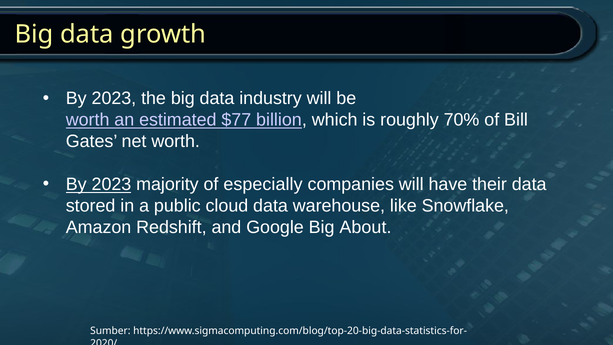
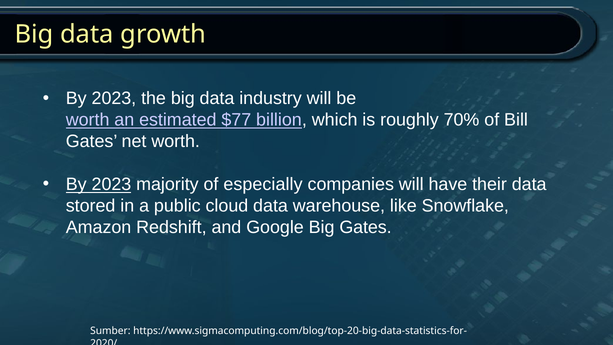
Big About: About -> Gates
